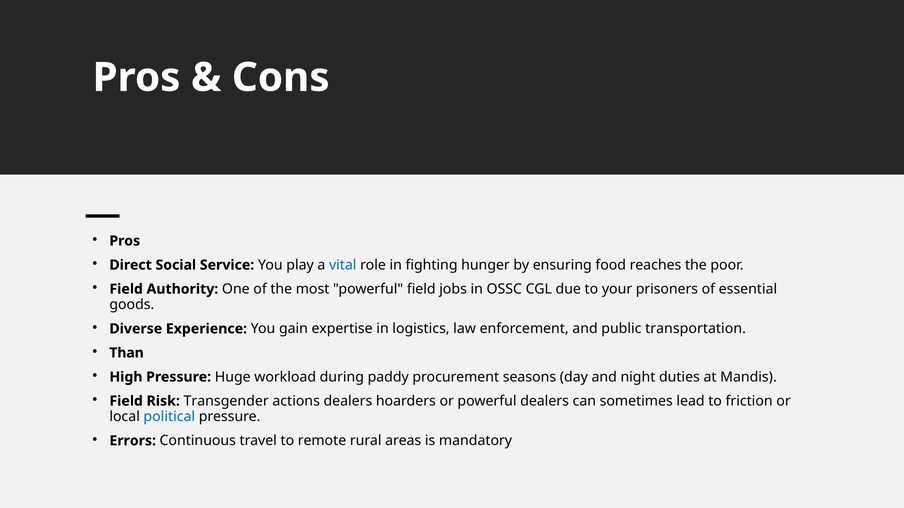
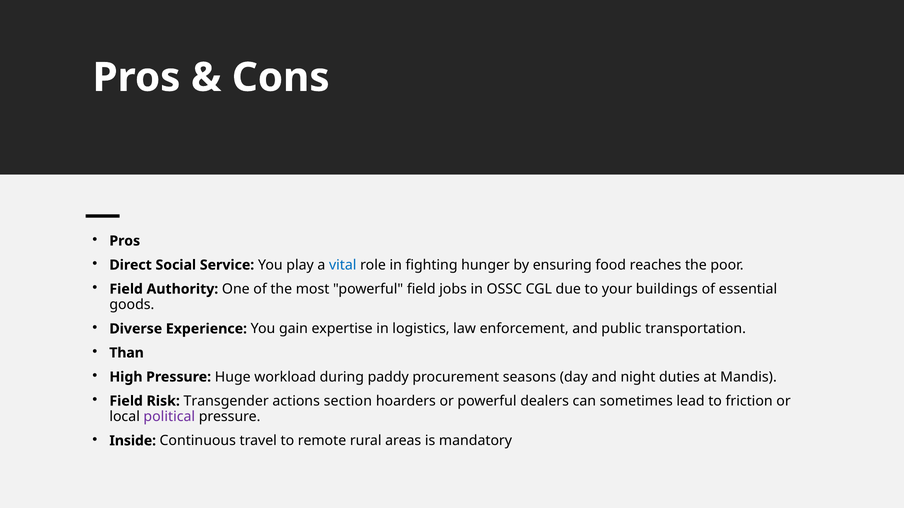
prisoners: prisoners -> buildings
actions dealers: dealers -> section
political colour: blue -> purple
Errors: Errors -> Inside
